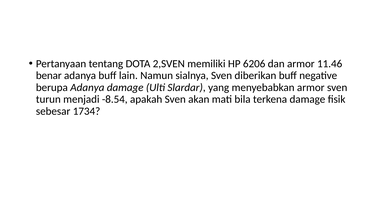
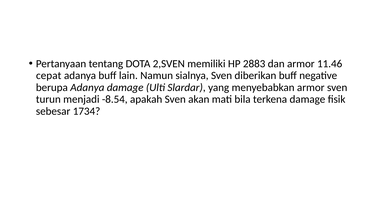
6206: 6206 -> 2883
benar: benar -> cepat
